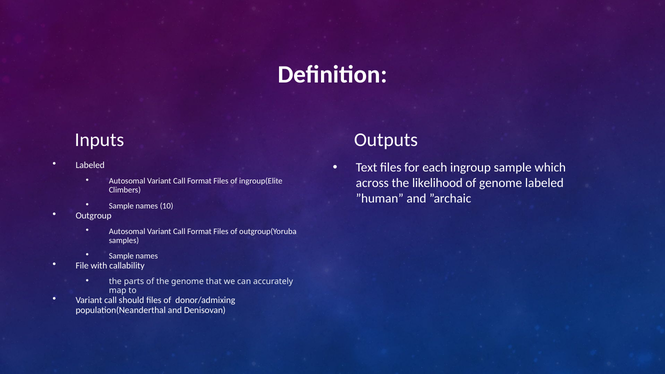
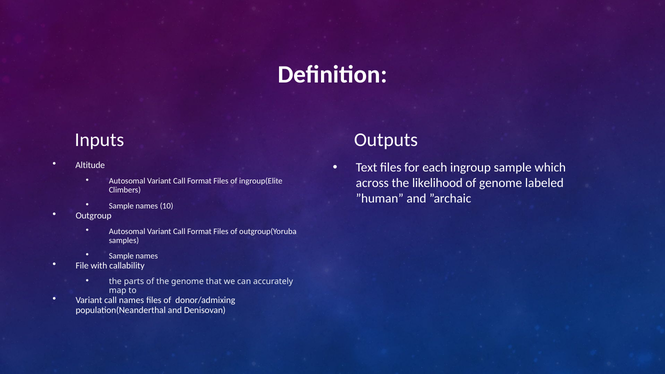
Labeled at (90, 165): Labeled -> Altitude
call should: should -> names
